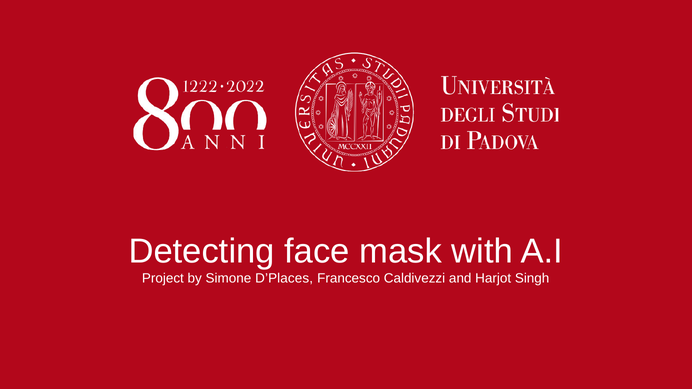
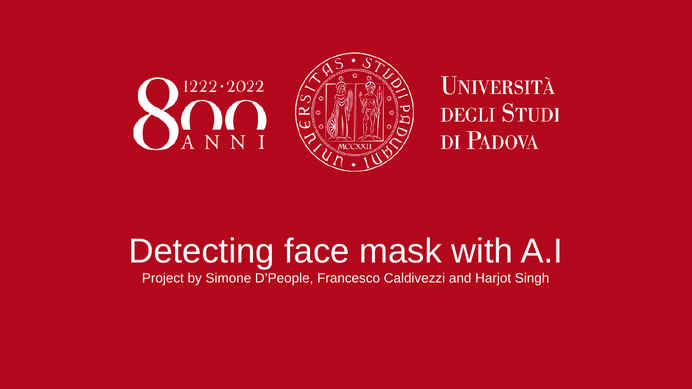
D’Places: D’Places -> D’People
